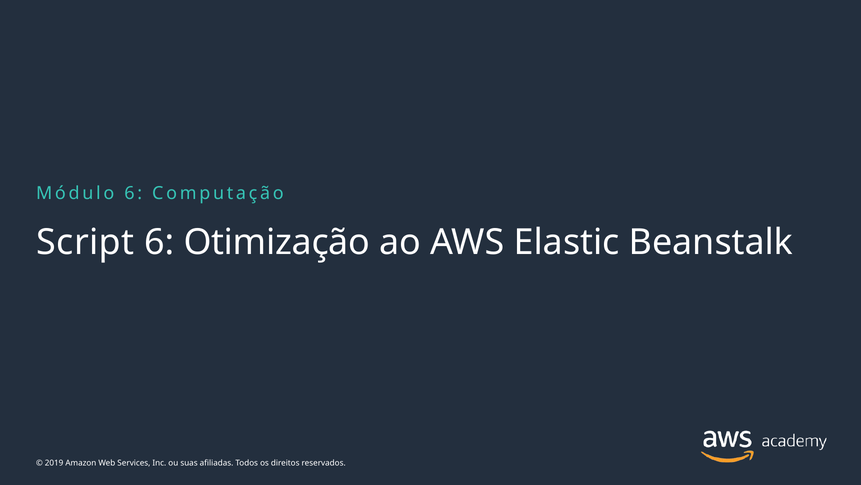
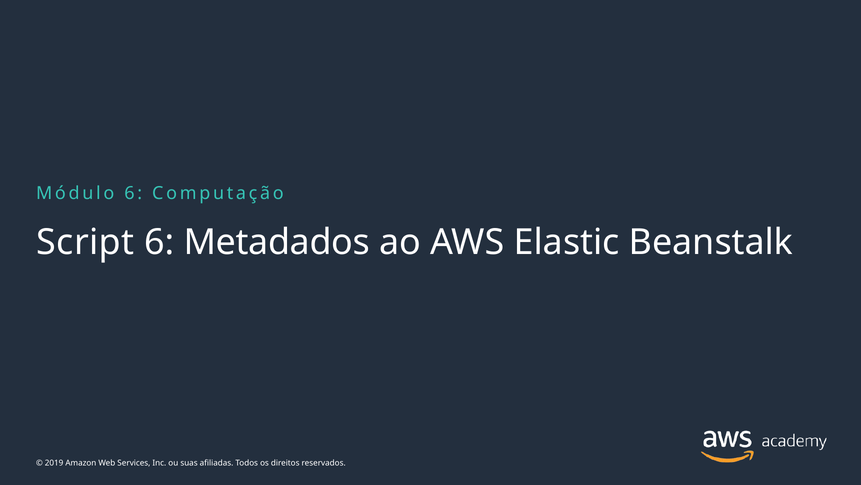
Otimização: Otimização -> Metadados
